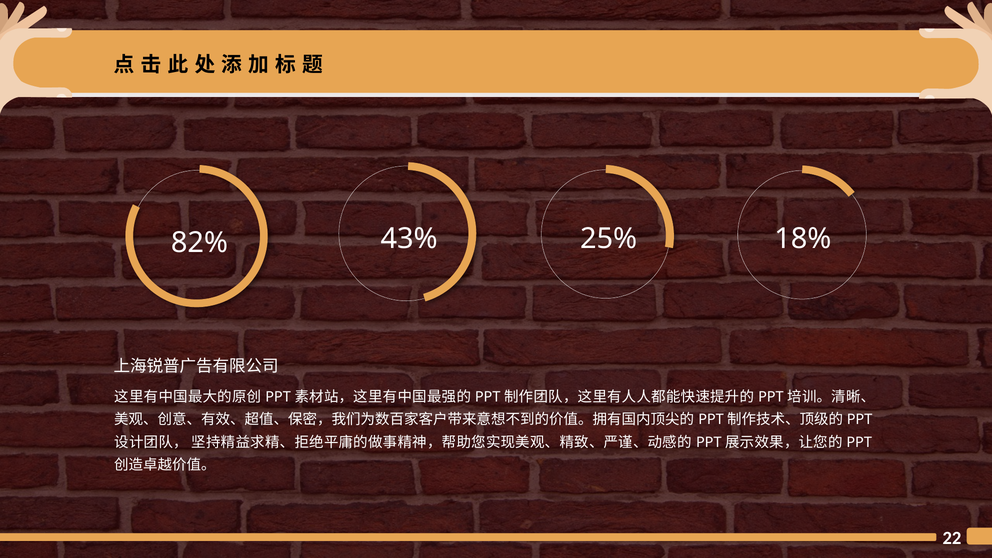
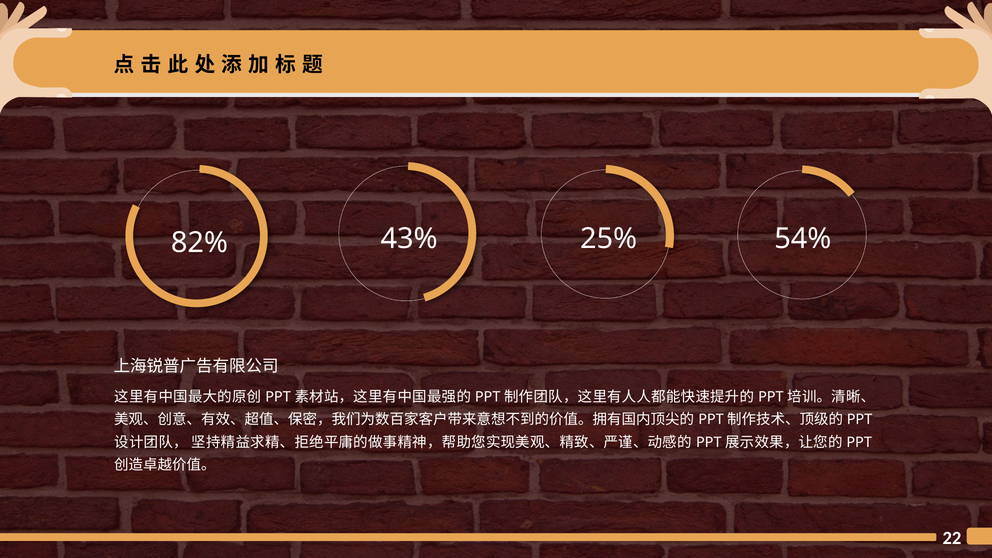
18%: 18% -> 54%
